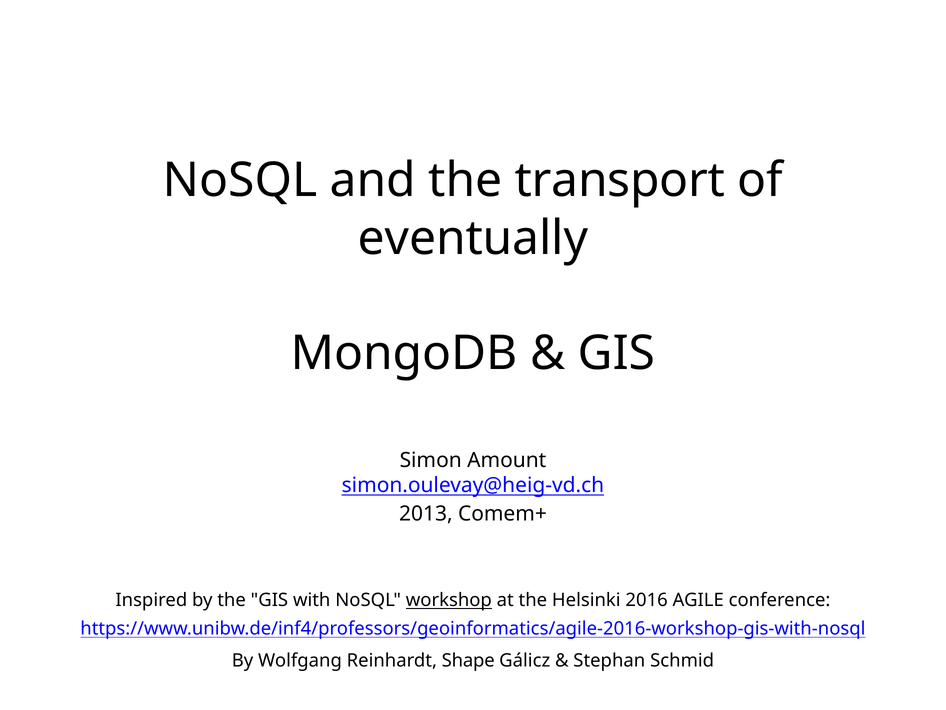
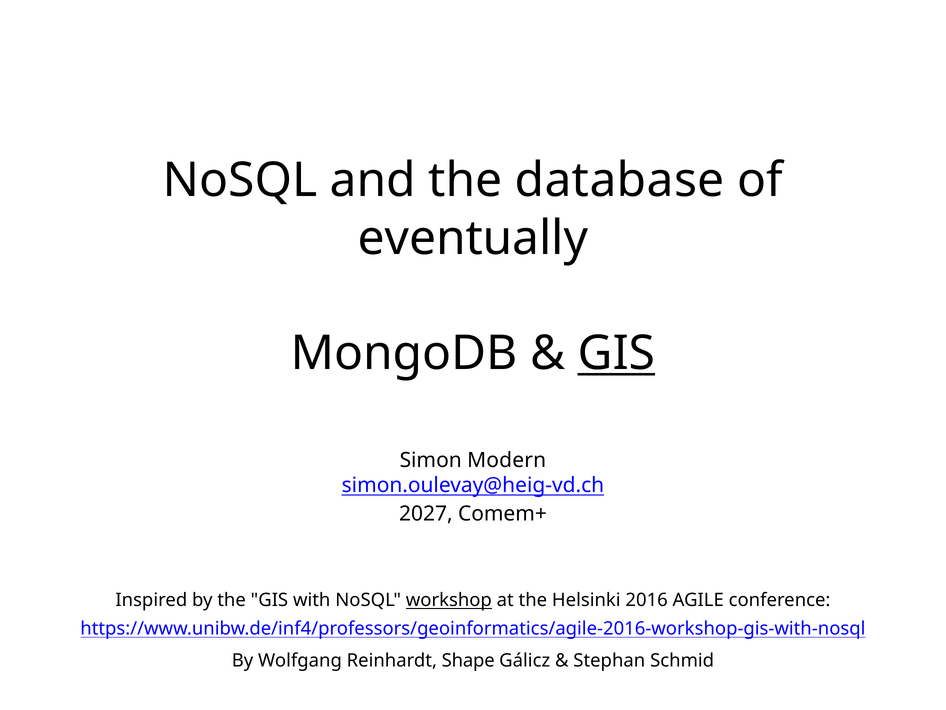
transport: transport -> database
GIS at (616, 353) underline: none -> present
Amount: Amount -> Modern
2013: 2013 -> 2027
